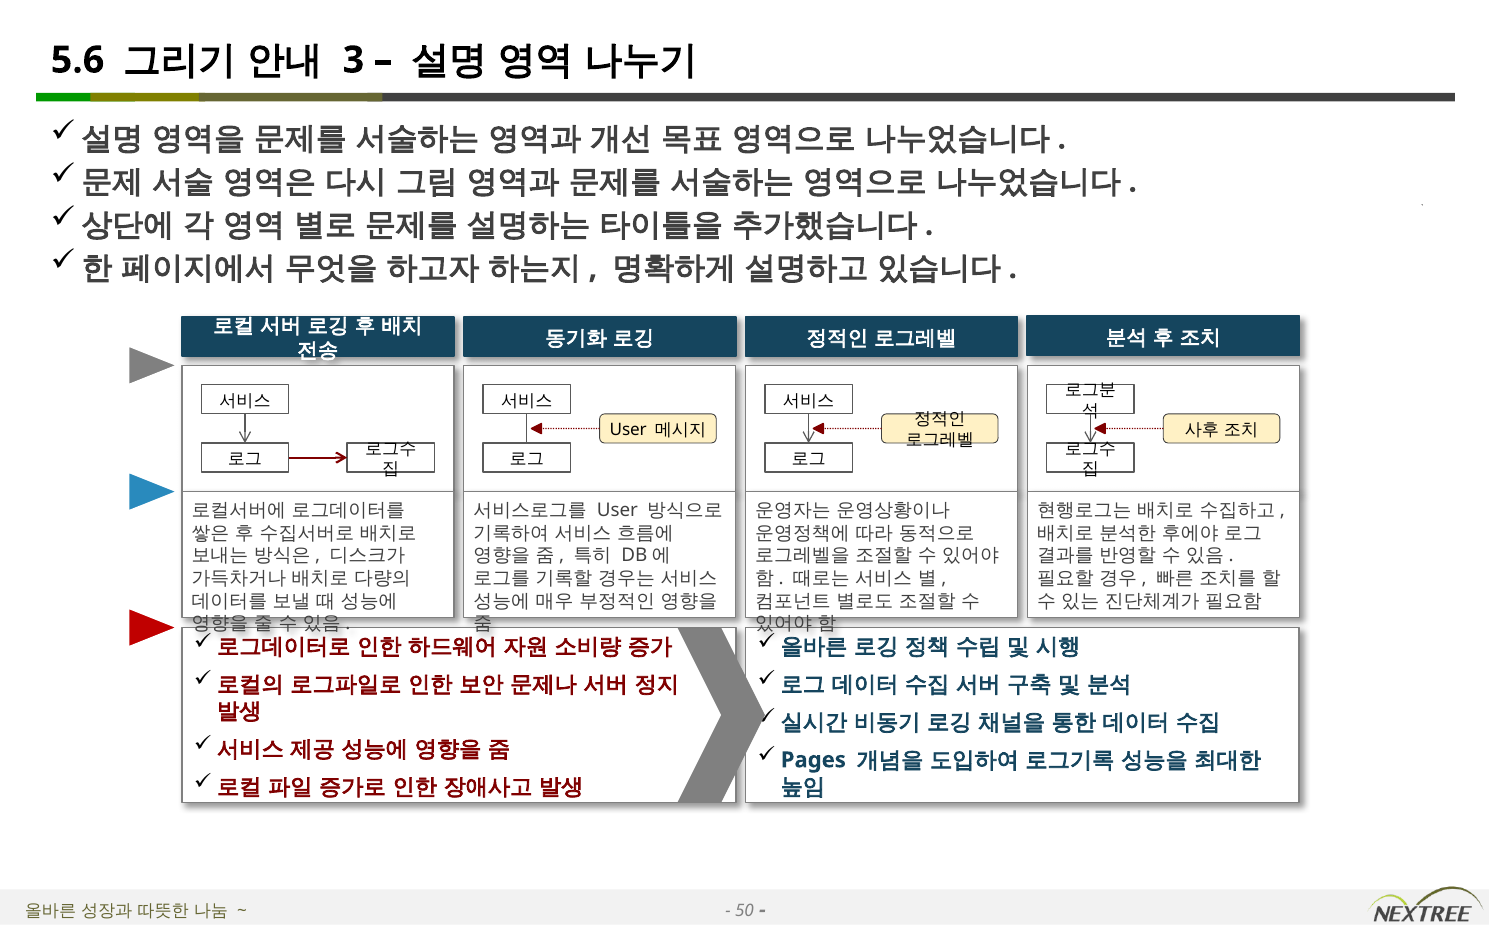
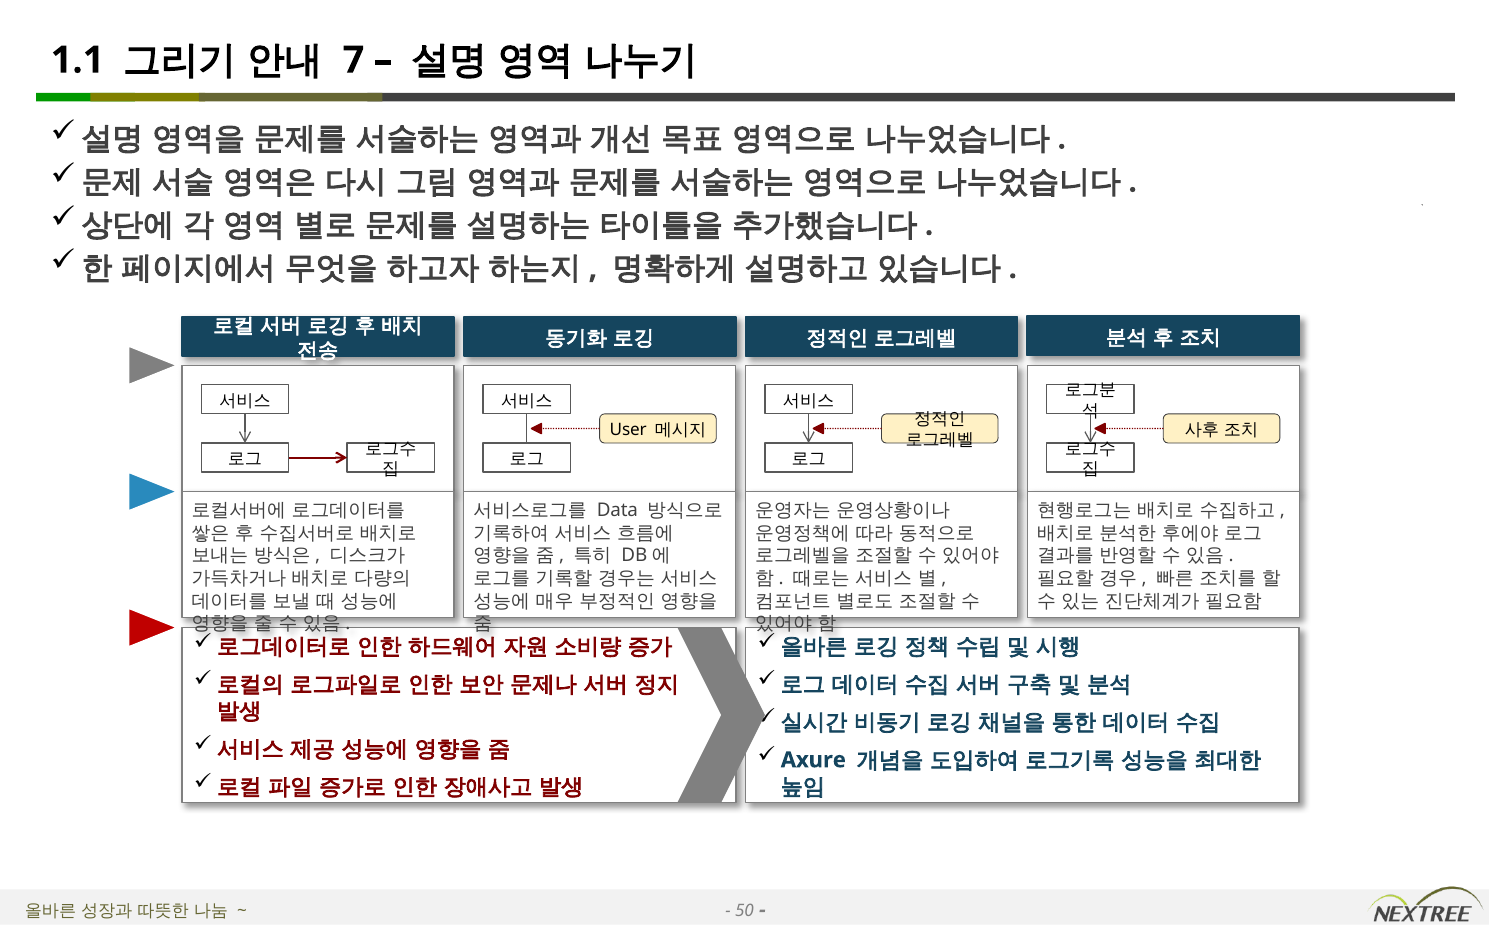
5.6: 5.6 -> 1.1
3: 3 -> 7
User at (617, 511): User -> Data
Pages: Pages -> Axure
